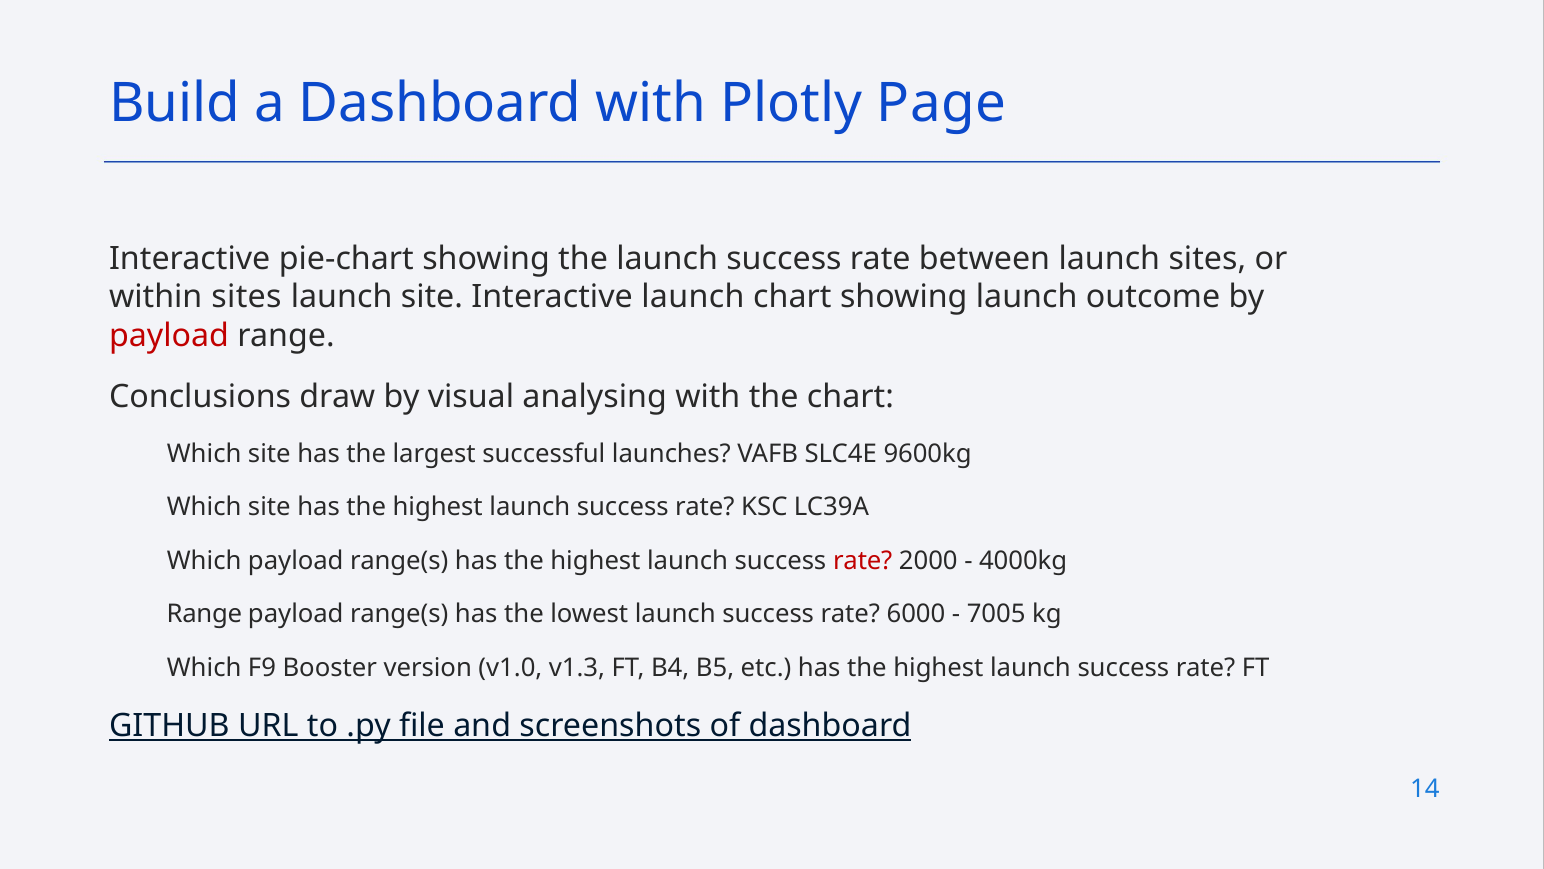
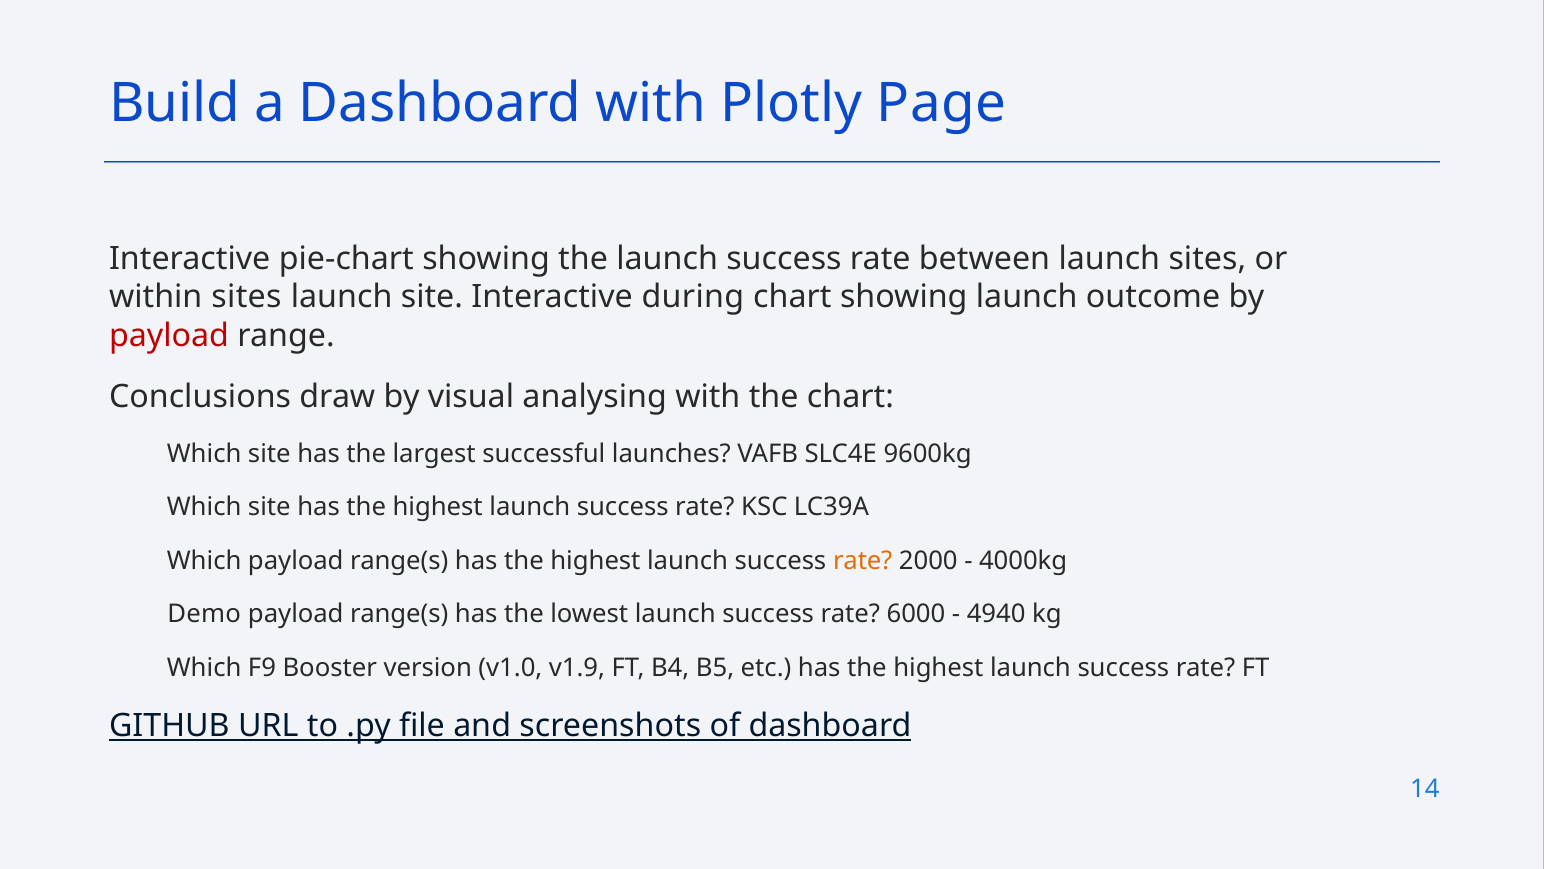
Interactive launch: launch -> during
rate at (863, 560) colour: red -> orange
Range at (204, 614): Range -> Demo
7005: 7005 -> 4940
v1.3: v1.3 -> v1.9
